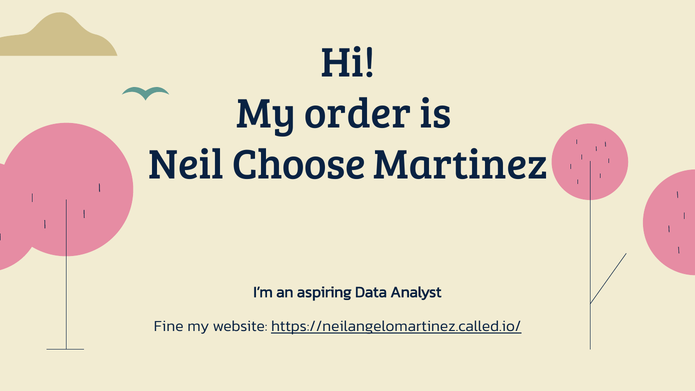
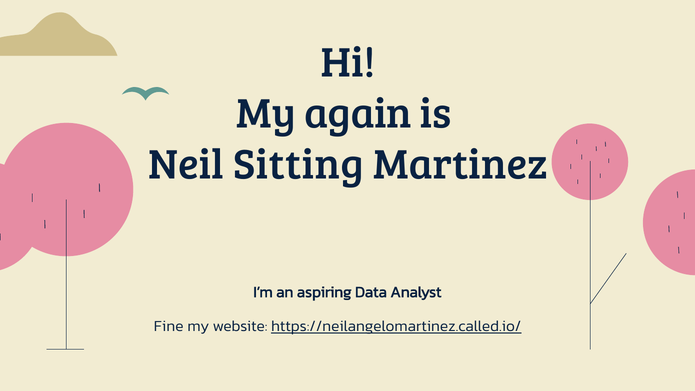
order: order -> again
Choose: Choose -> Sitting
